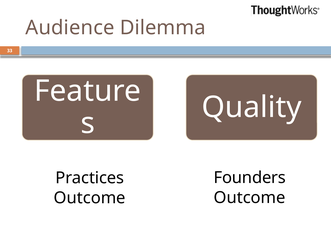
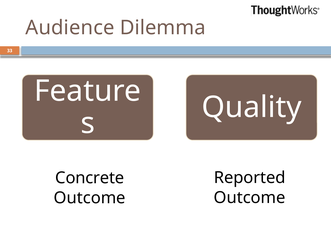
Founders: Founders -> Reported
Practices: Practices -> Concrete
